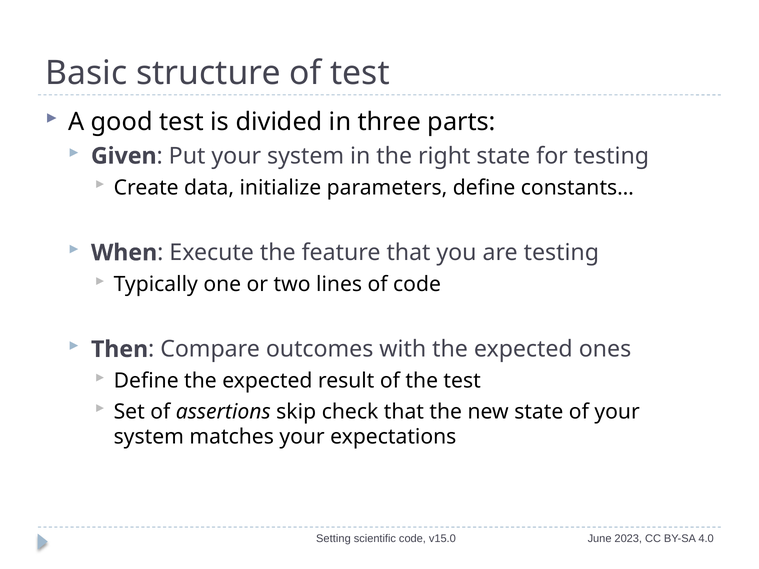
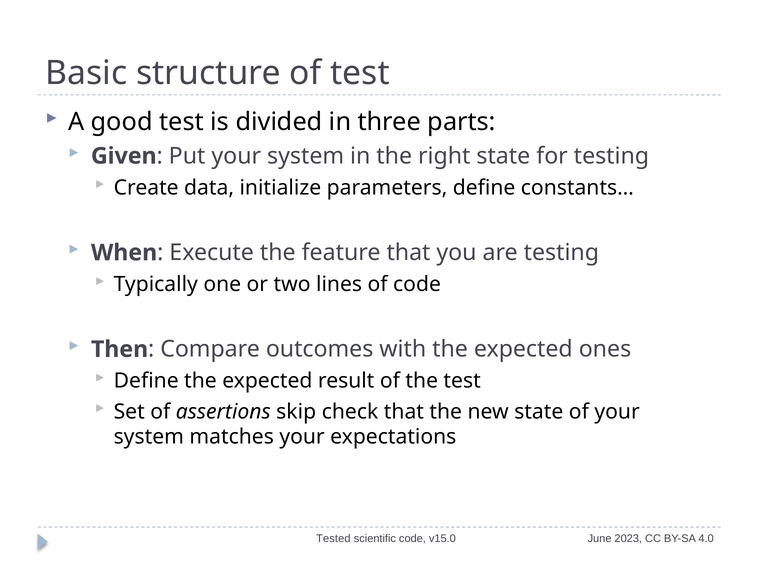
Setting: Setting -> Tested
